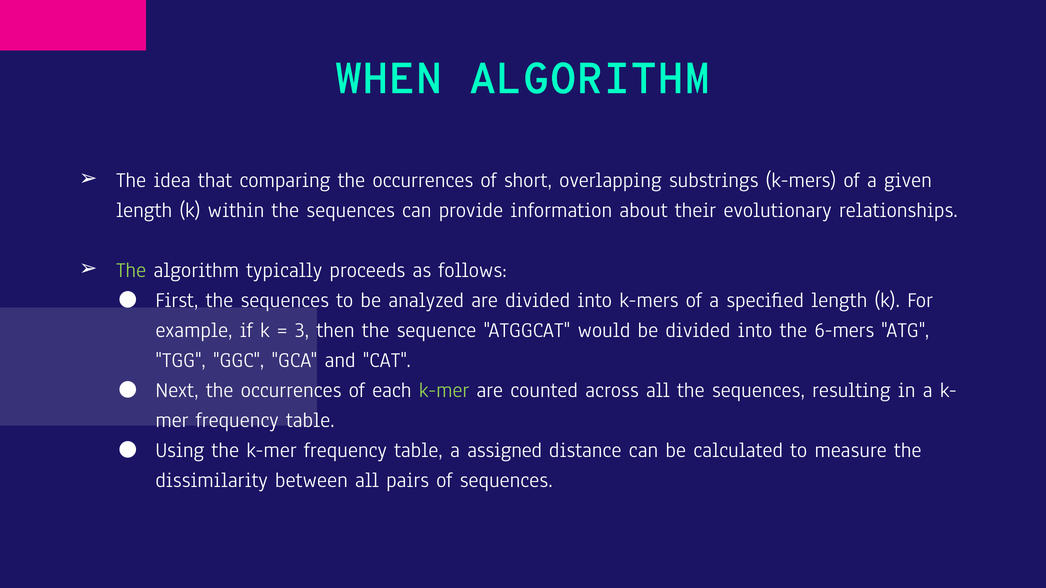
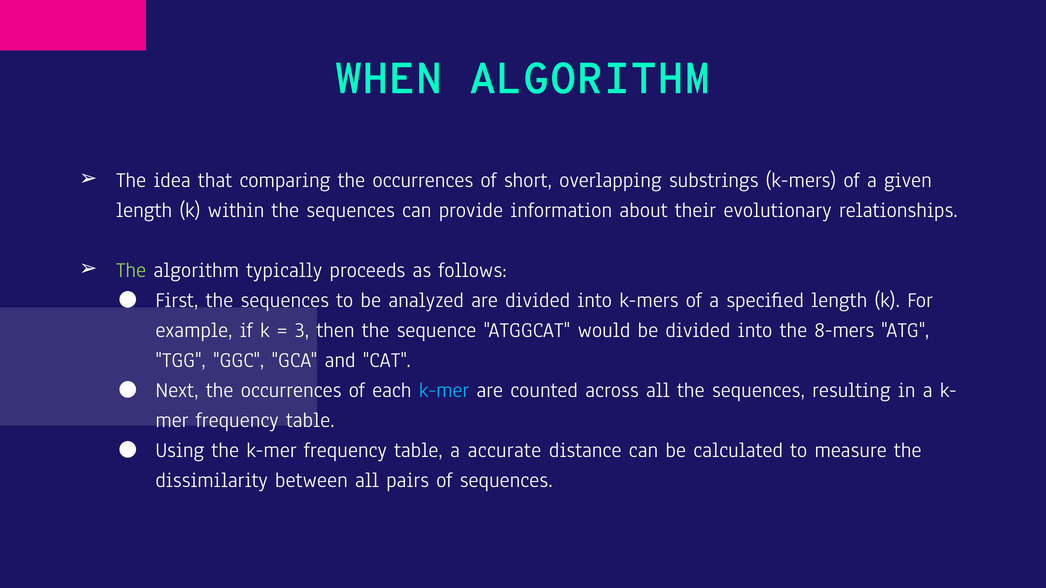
6-mers: 6-mers -> 8-mers
k-mer at (444, 390) colour: light green -> light blue
assigned: assigned -> accurate
